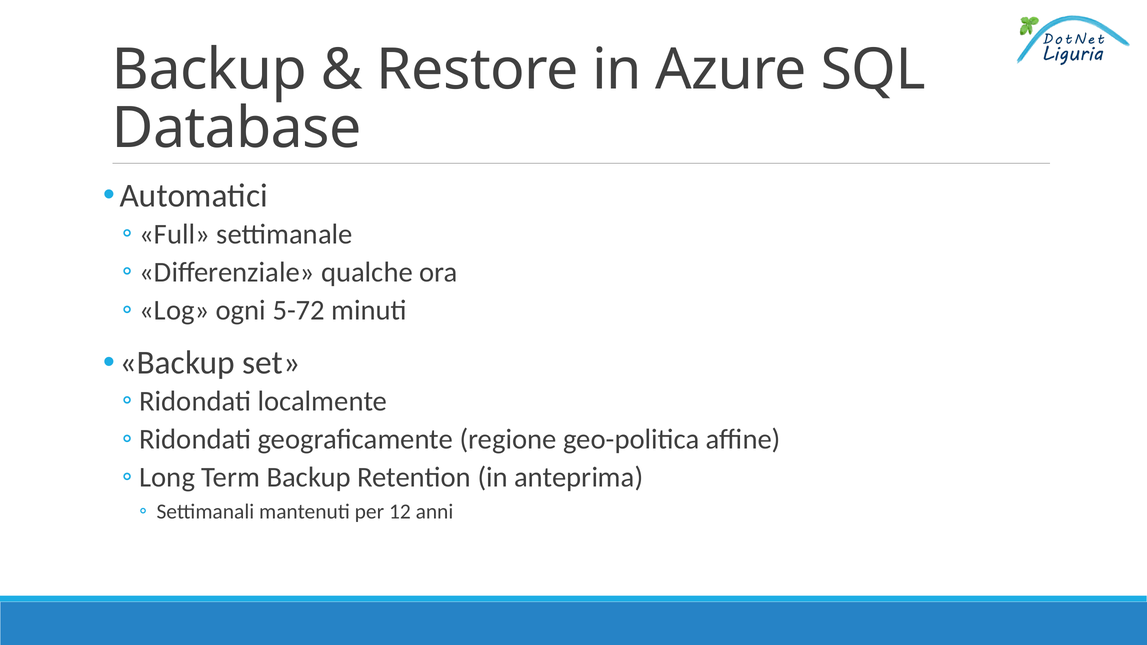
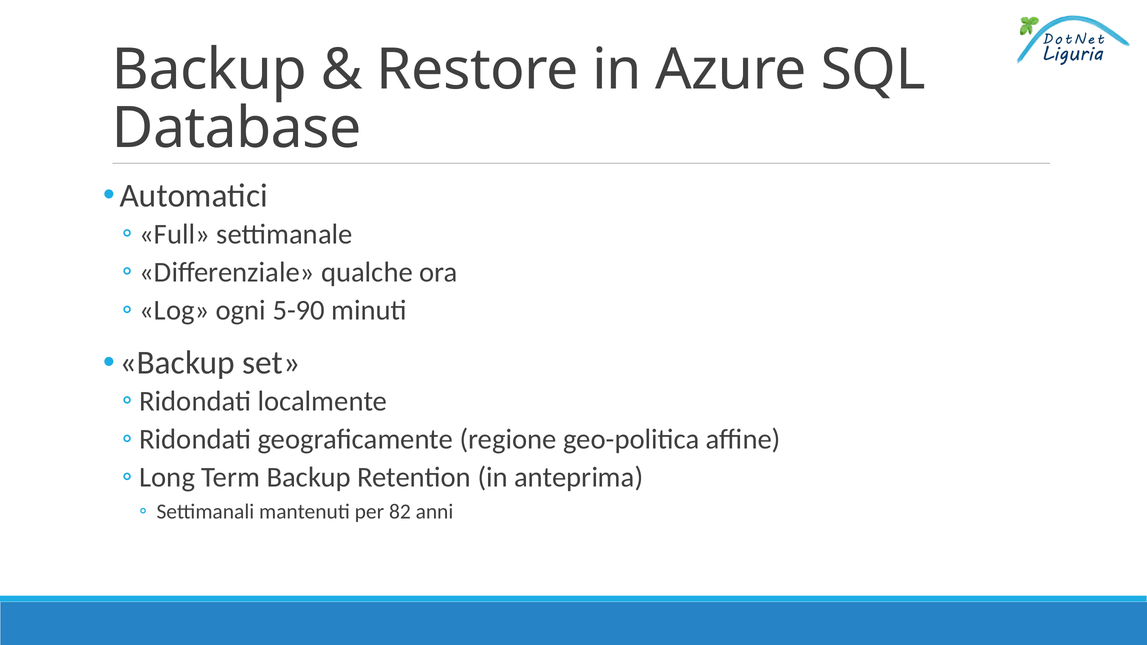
5-72: 5-72 -> 5-90
12: 12 -> 82
